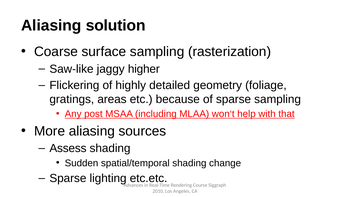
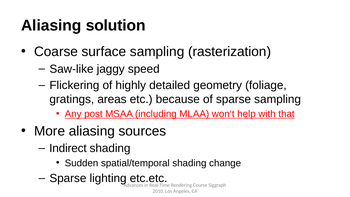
higher: higher -> speed
Assess: Assess -> Indirect
